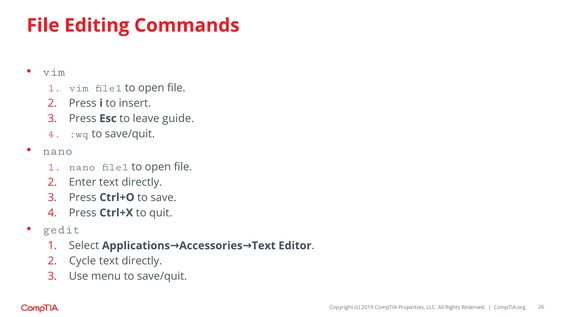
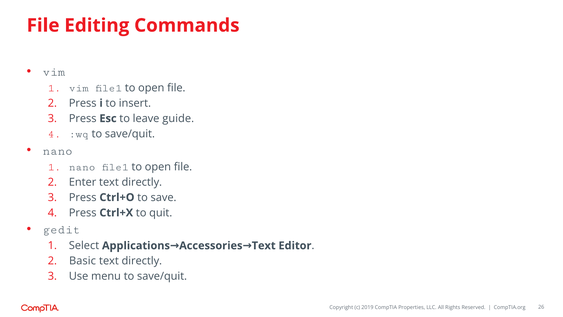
Cycle: Cycle -> Basic
